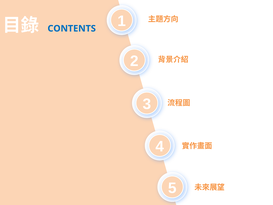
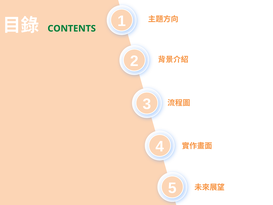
CONTENTS colour: blue -> green
